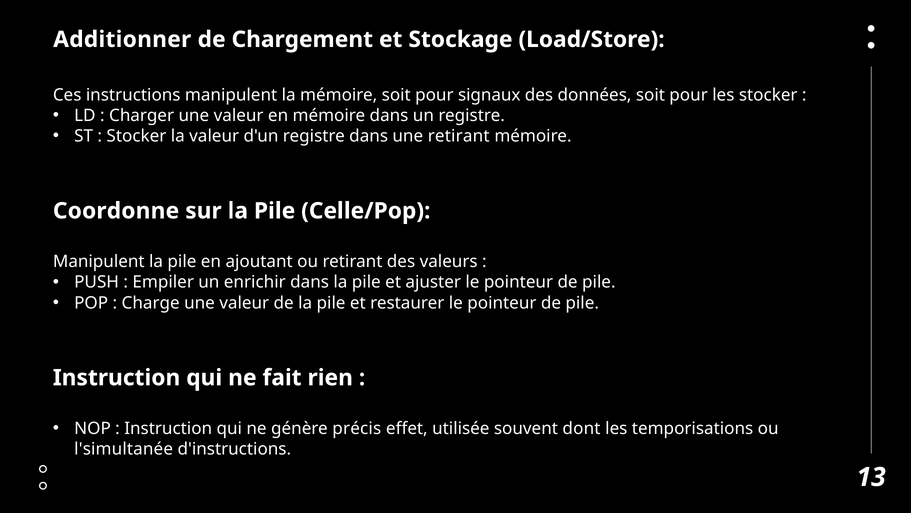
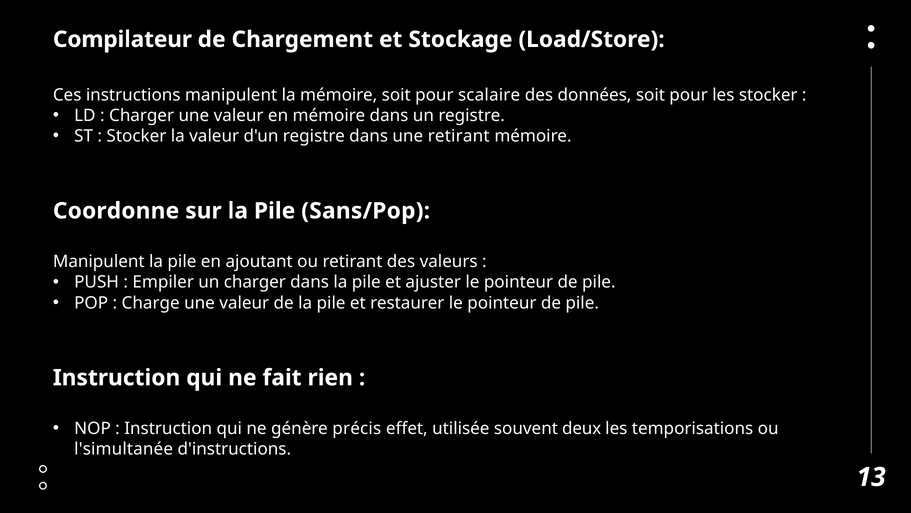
Additionner: Additionner -> Compilateur
signaux: signaux -> scalaire
Celle/Pop: Celle/Pop -> Sans/Pop
un enrichir: enrichir -> charger
dont: dont -> deux
